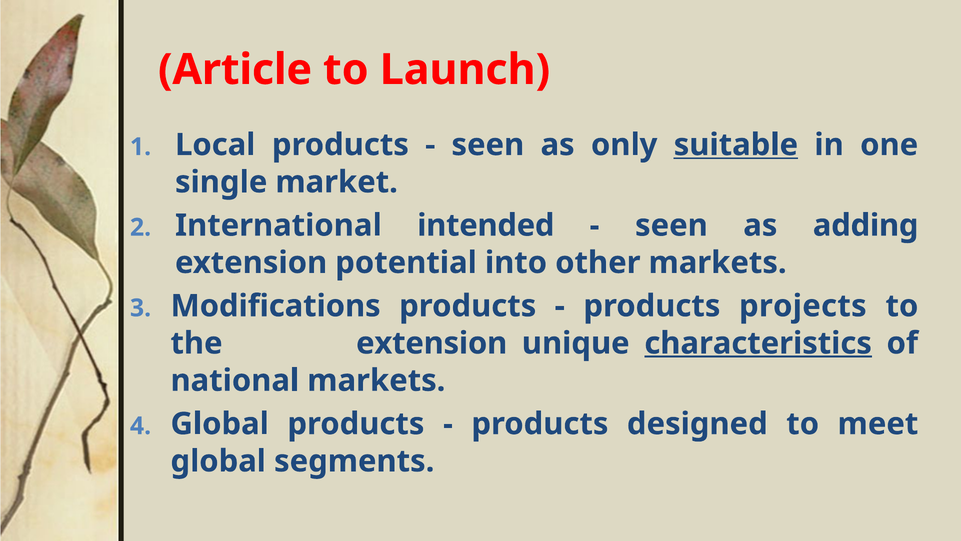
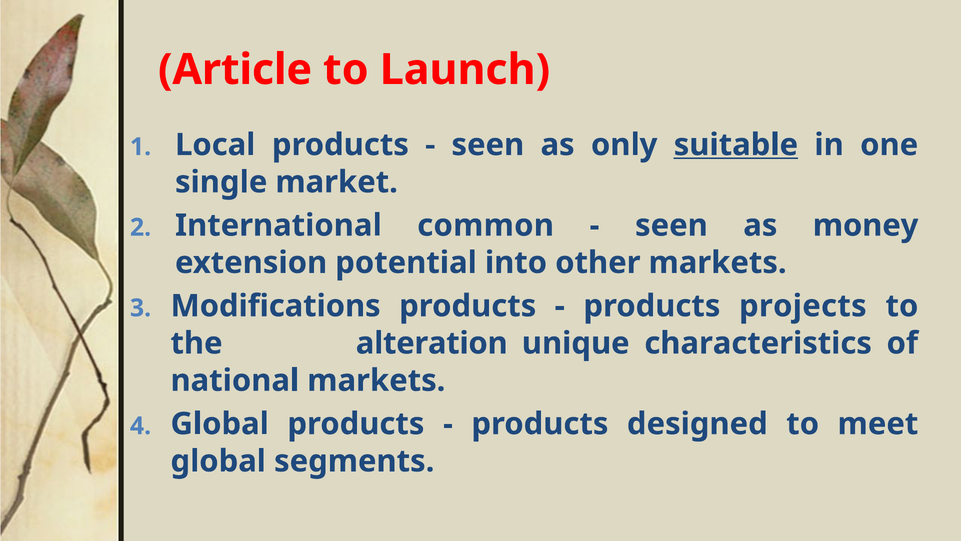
intended: intended -> common
adding: adding -> money
the extension: extension -> alteration
characteristics underline: present -> none
